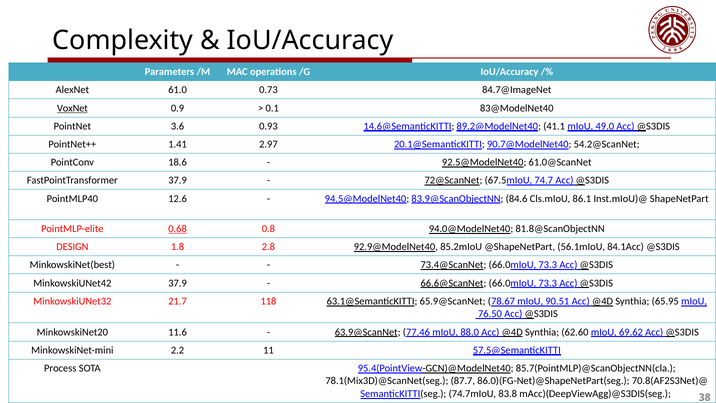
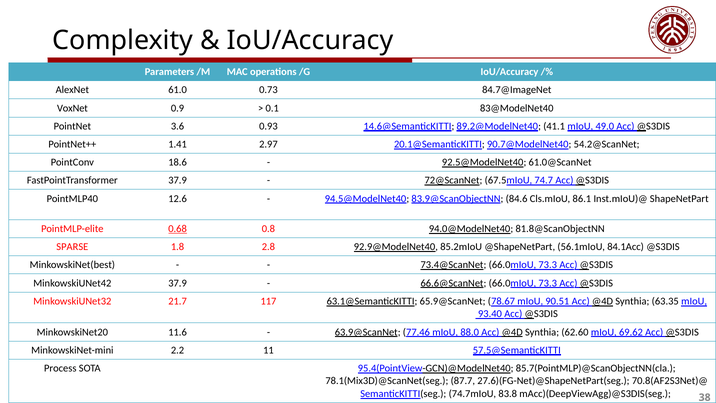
VoxNet underline: present -> none
DESIGN: DESIGN -> SPARSE
118: 118 -> 117
65.95: 65.95 -> 63.35
76.50: 76.50 -> 93.40
86.0)(FG-Net)@ShapeNetPart(seg: 86.0)(FG-Net)@ShapeNetPart(seg -> 27.6)(FG-Net)@ShapeNetPart(seg
